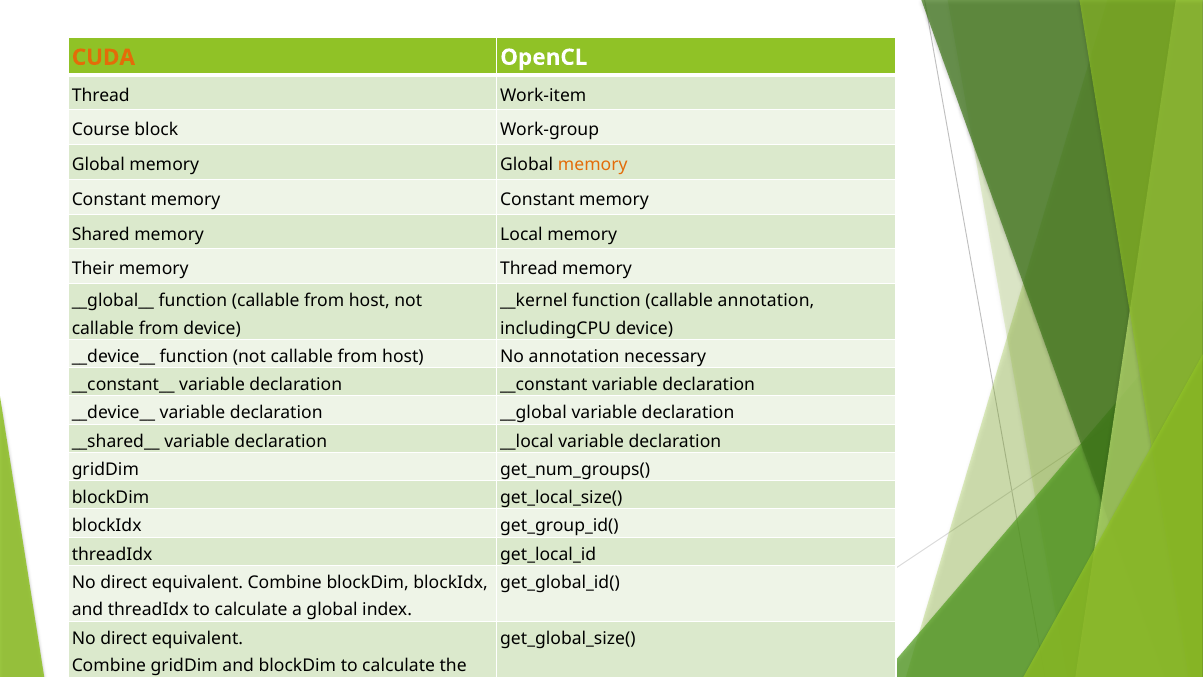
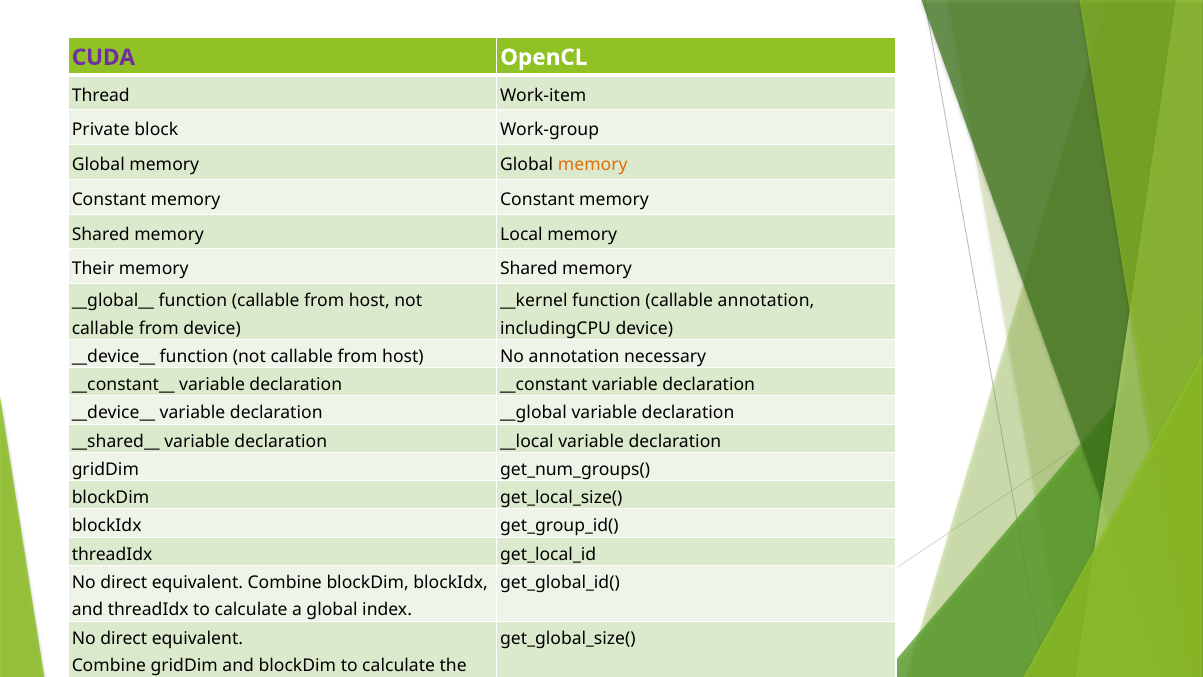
CUDA colour: orange -> purple
Course: Course -> Private
Thread at (529, 269): Thread -> Shared
